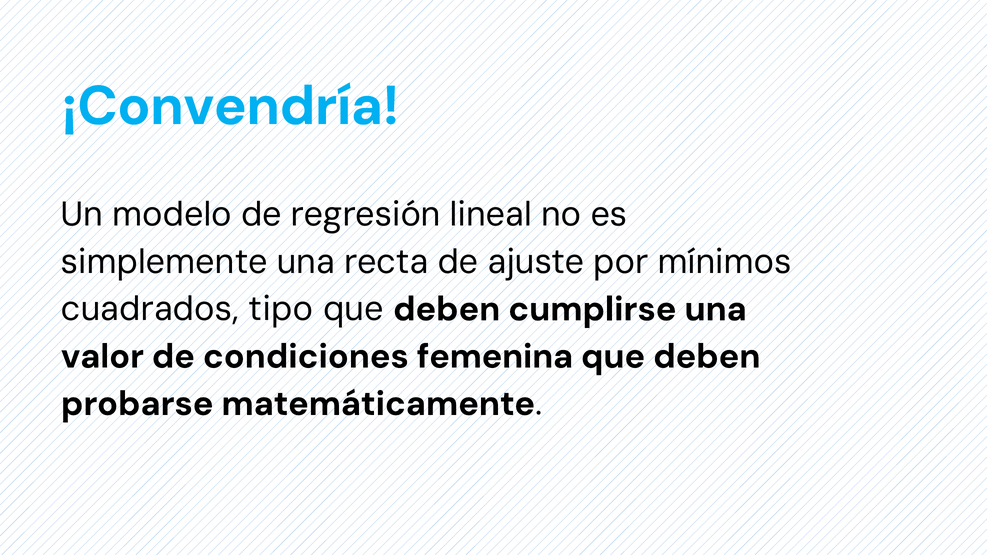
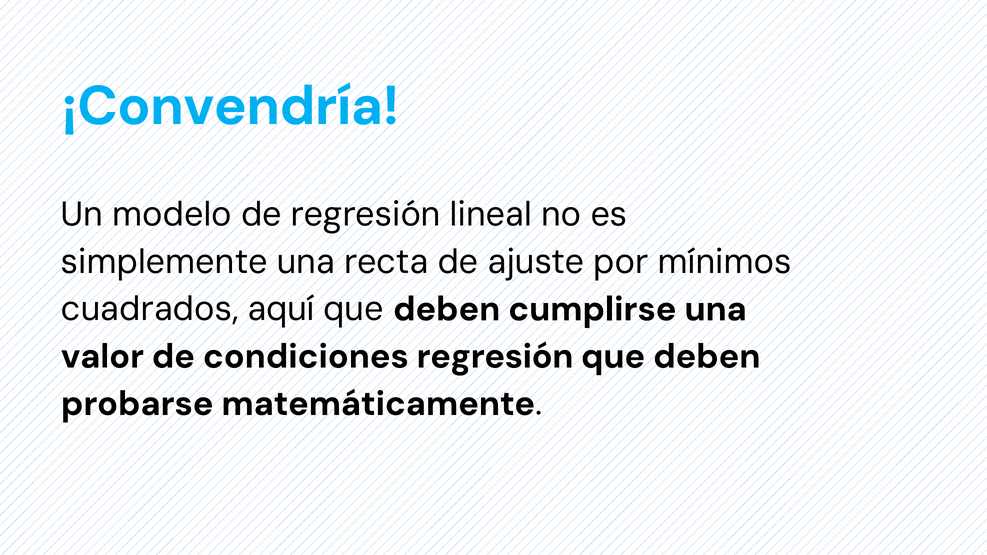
tipo: tipo -> aquí
condiciones femenina: femenina -> regresión
